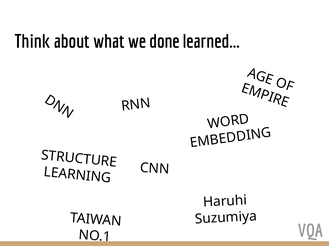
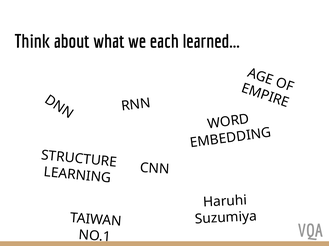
done: done -> each
